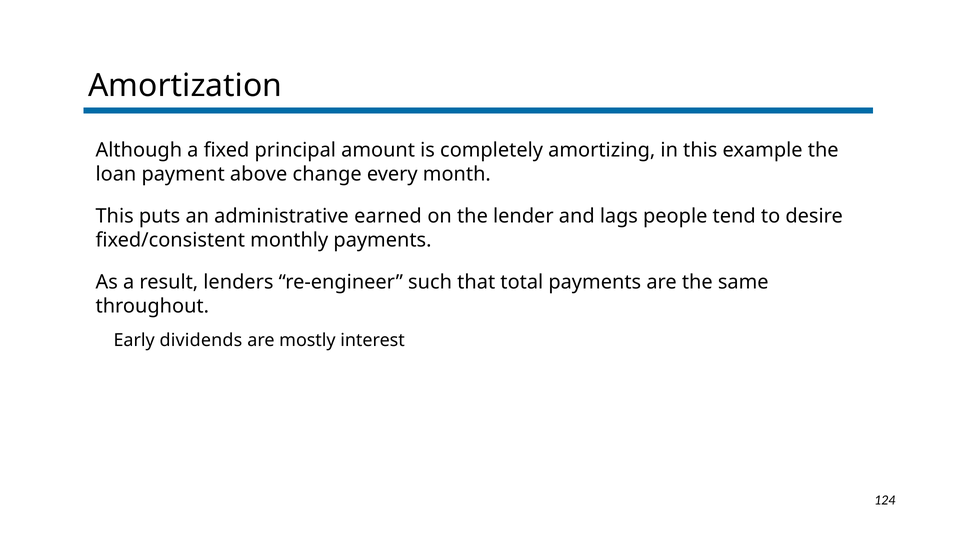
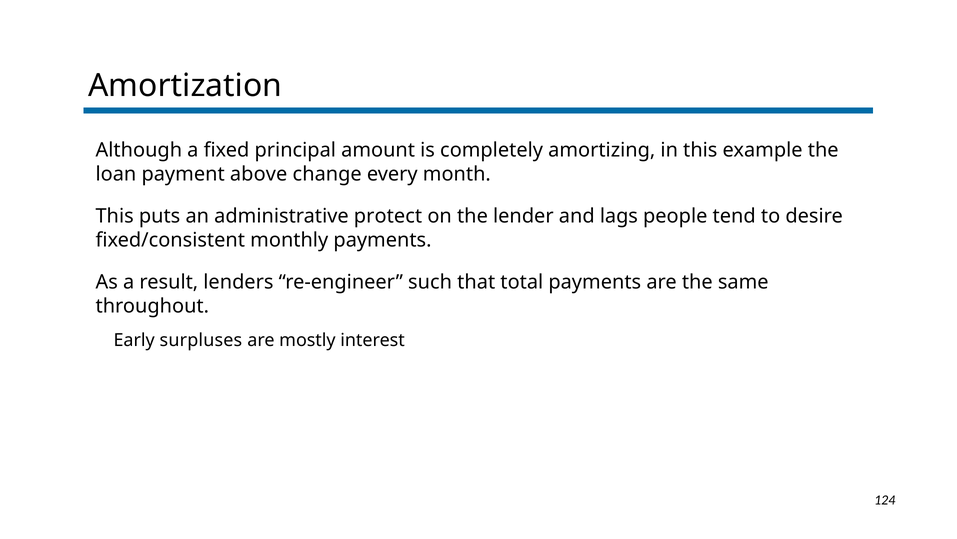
earned: earned -> protect
dividends: dividends -> surpluses
